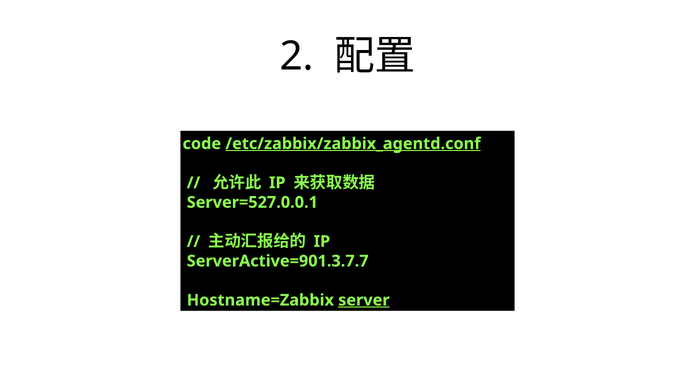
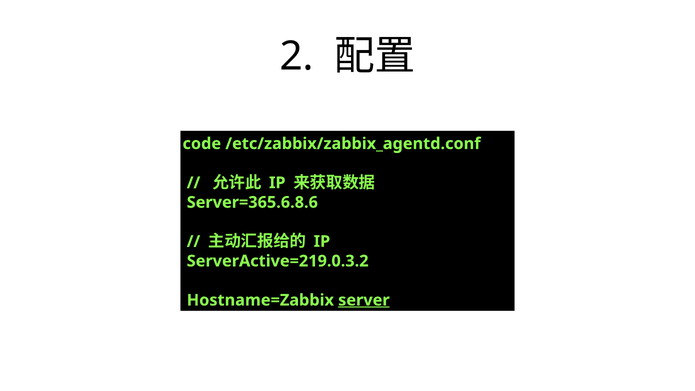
/etc/zabbix/zabbix_agentd.conf underline: present -> none
Server=527.0.0.1: Server=527.0.0.1 -> Server=365.6.8.6
ServerActive=901.3.7.7: ServerActive=901.3.7.7 -> ServerActive=219.0.3.2
